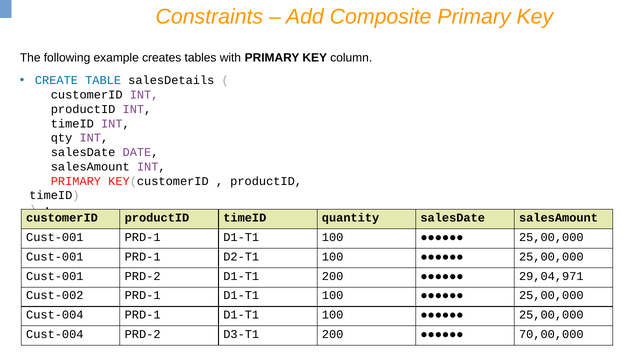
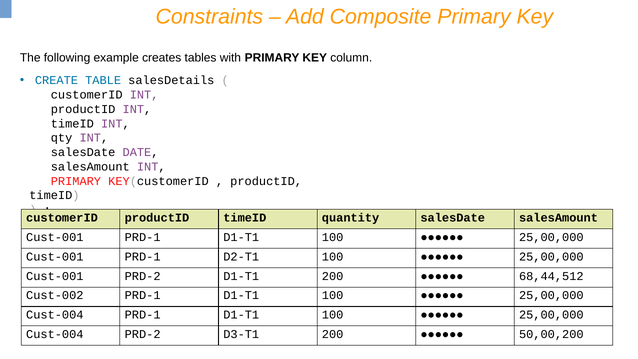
29,04,971: 29,04,971 -> 68,44,512
70,00,000: 70,00,000 -> 50,00,200
